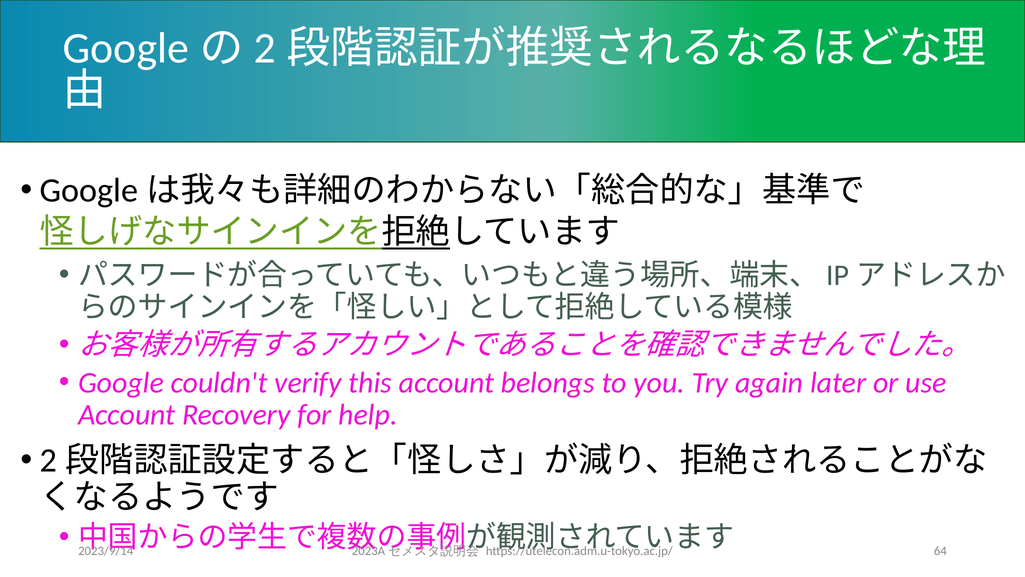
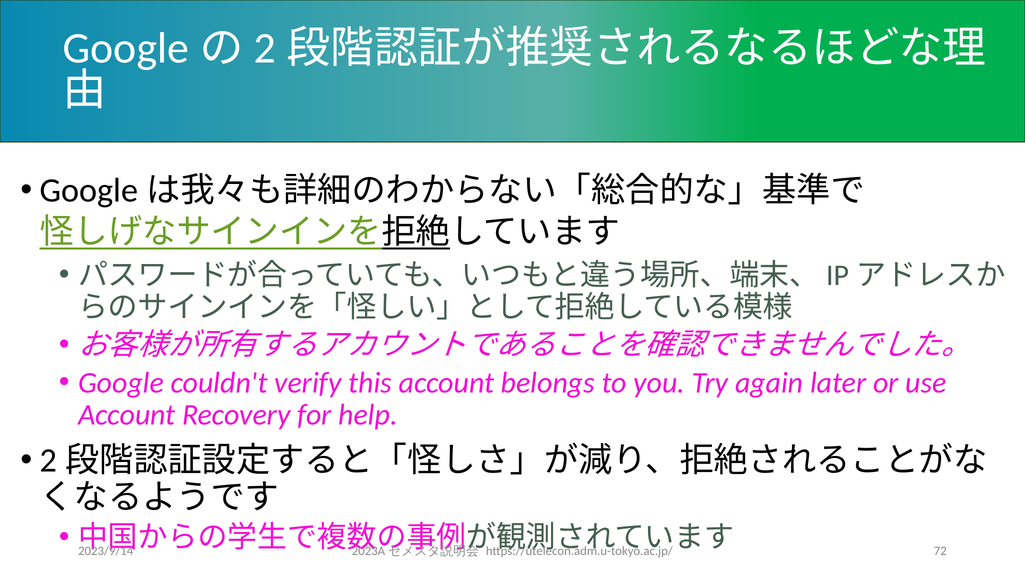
64: 64 -> 72
